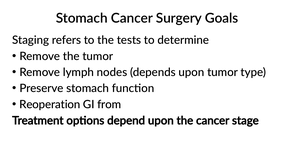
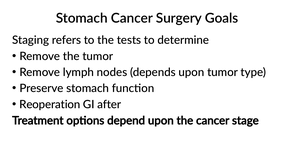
from: from -> after
